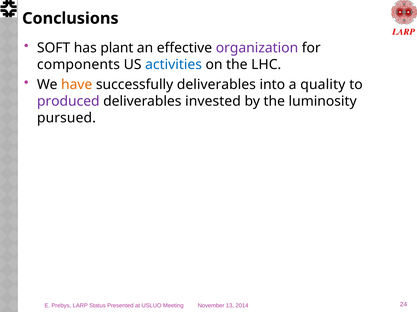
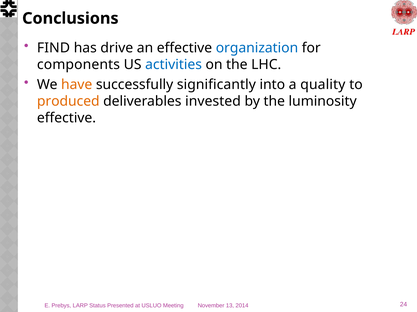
SOFT: SOFT -> FIND
plant: plant -> drive
organization colour: purple -> blue
successfully deliverables: deliverables -> significantly
produced colour: purple -> orange
pursued at (66, 118): pursued -> effective
